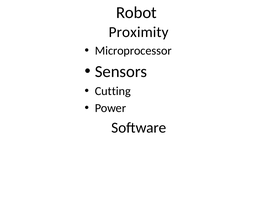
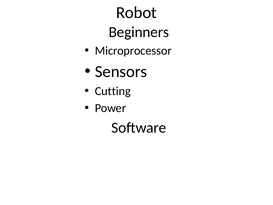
Proximity: Proximity -> Beginners
